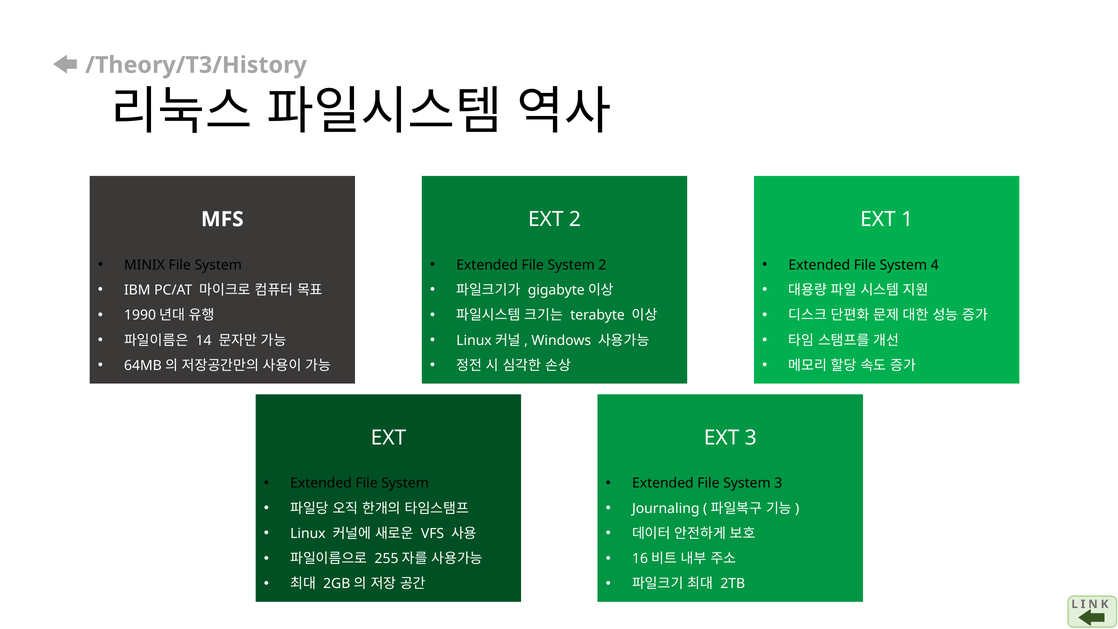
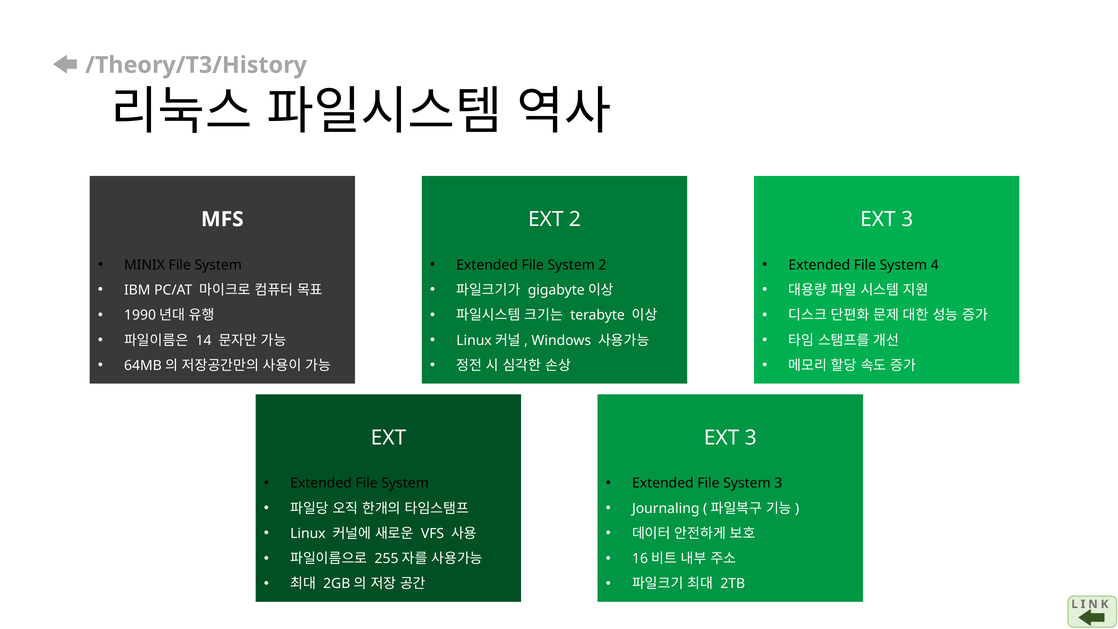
1 at (907, 219): 1 -> 3
